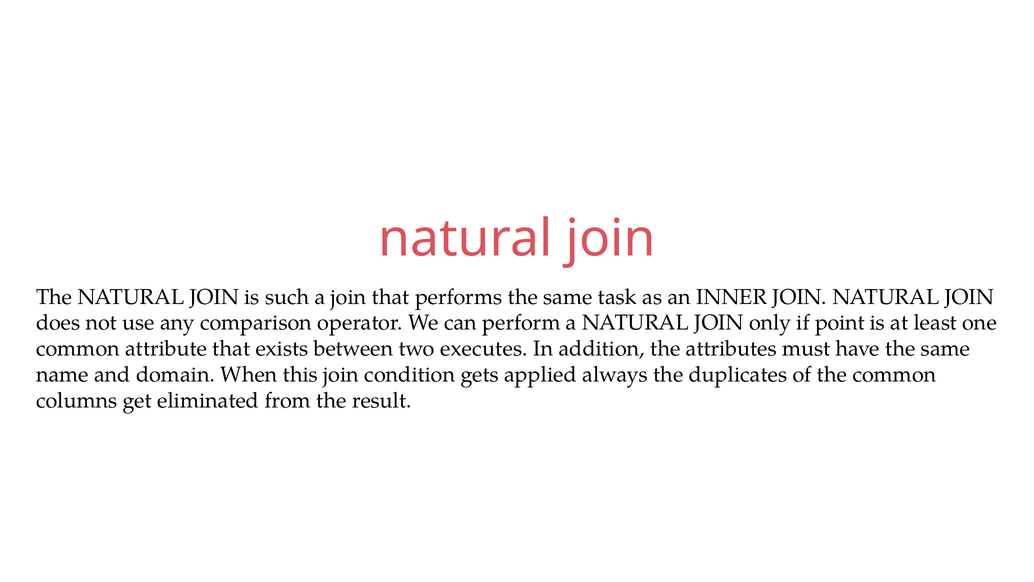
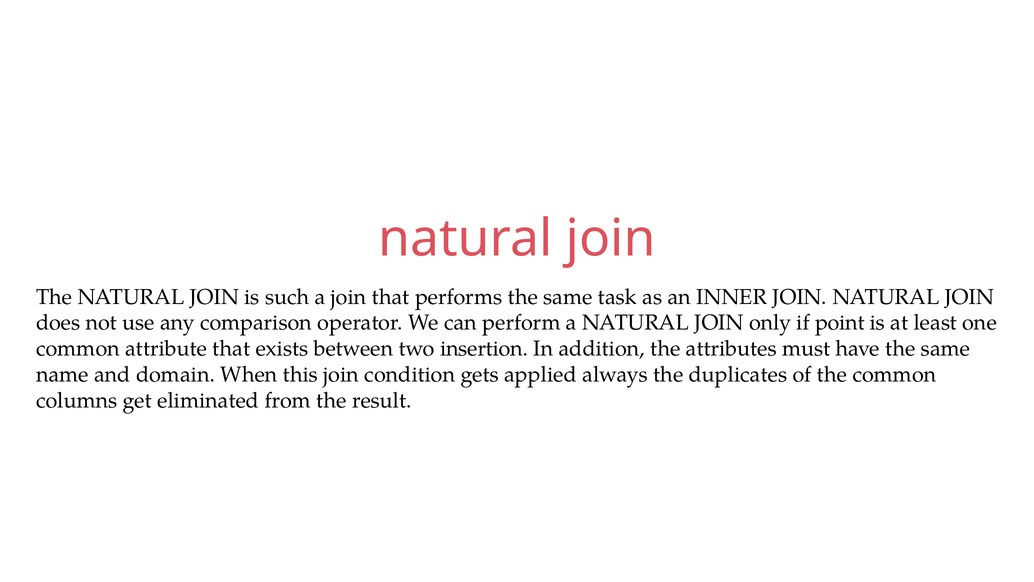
executes: executes -> insertion
